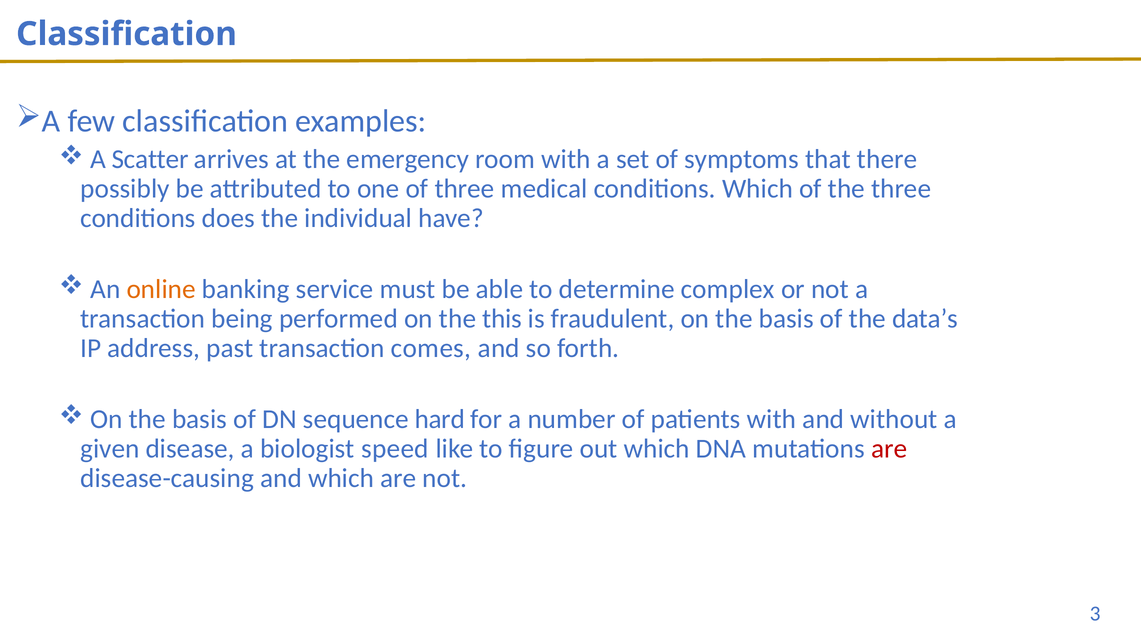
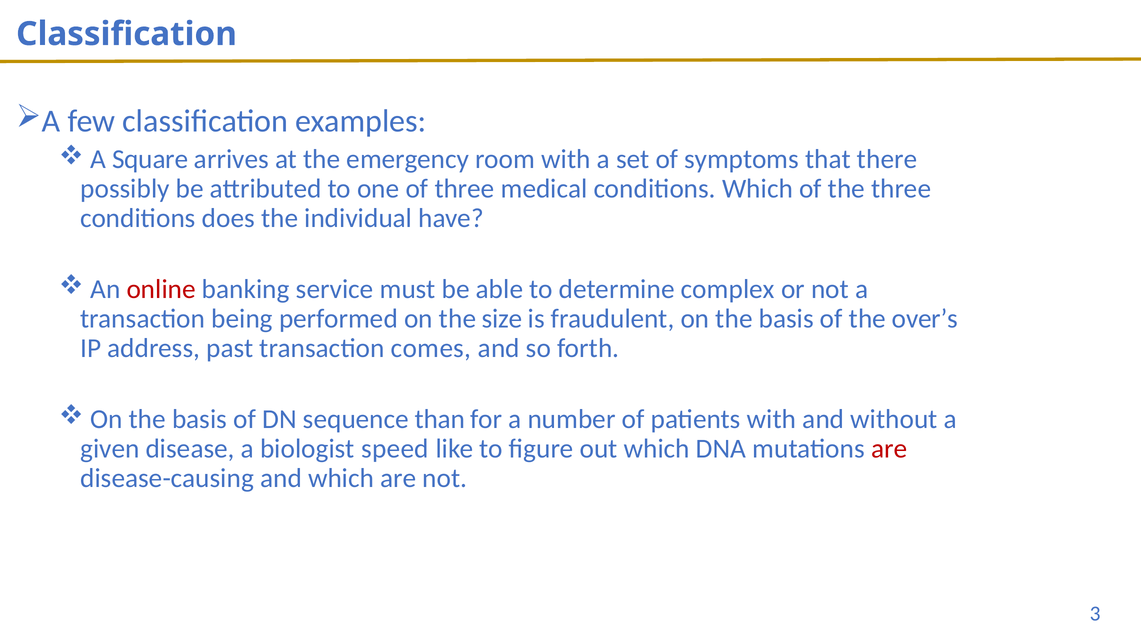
Scatter: Scatter -> Square
online colour: orange -> red
this: this -> size
data’s: data’s -> over’s
hard: hard -> than
